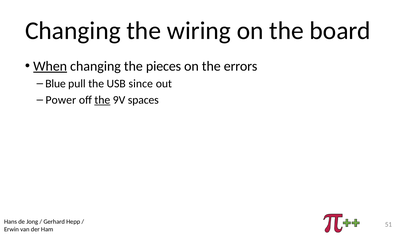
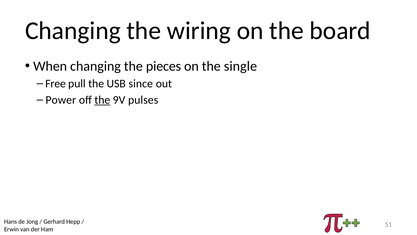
When underline: present -> none
errors: errors -> single
Blue: Blue -> Free
spaces: spaces -> pulses
